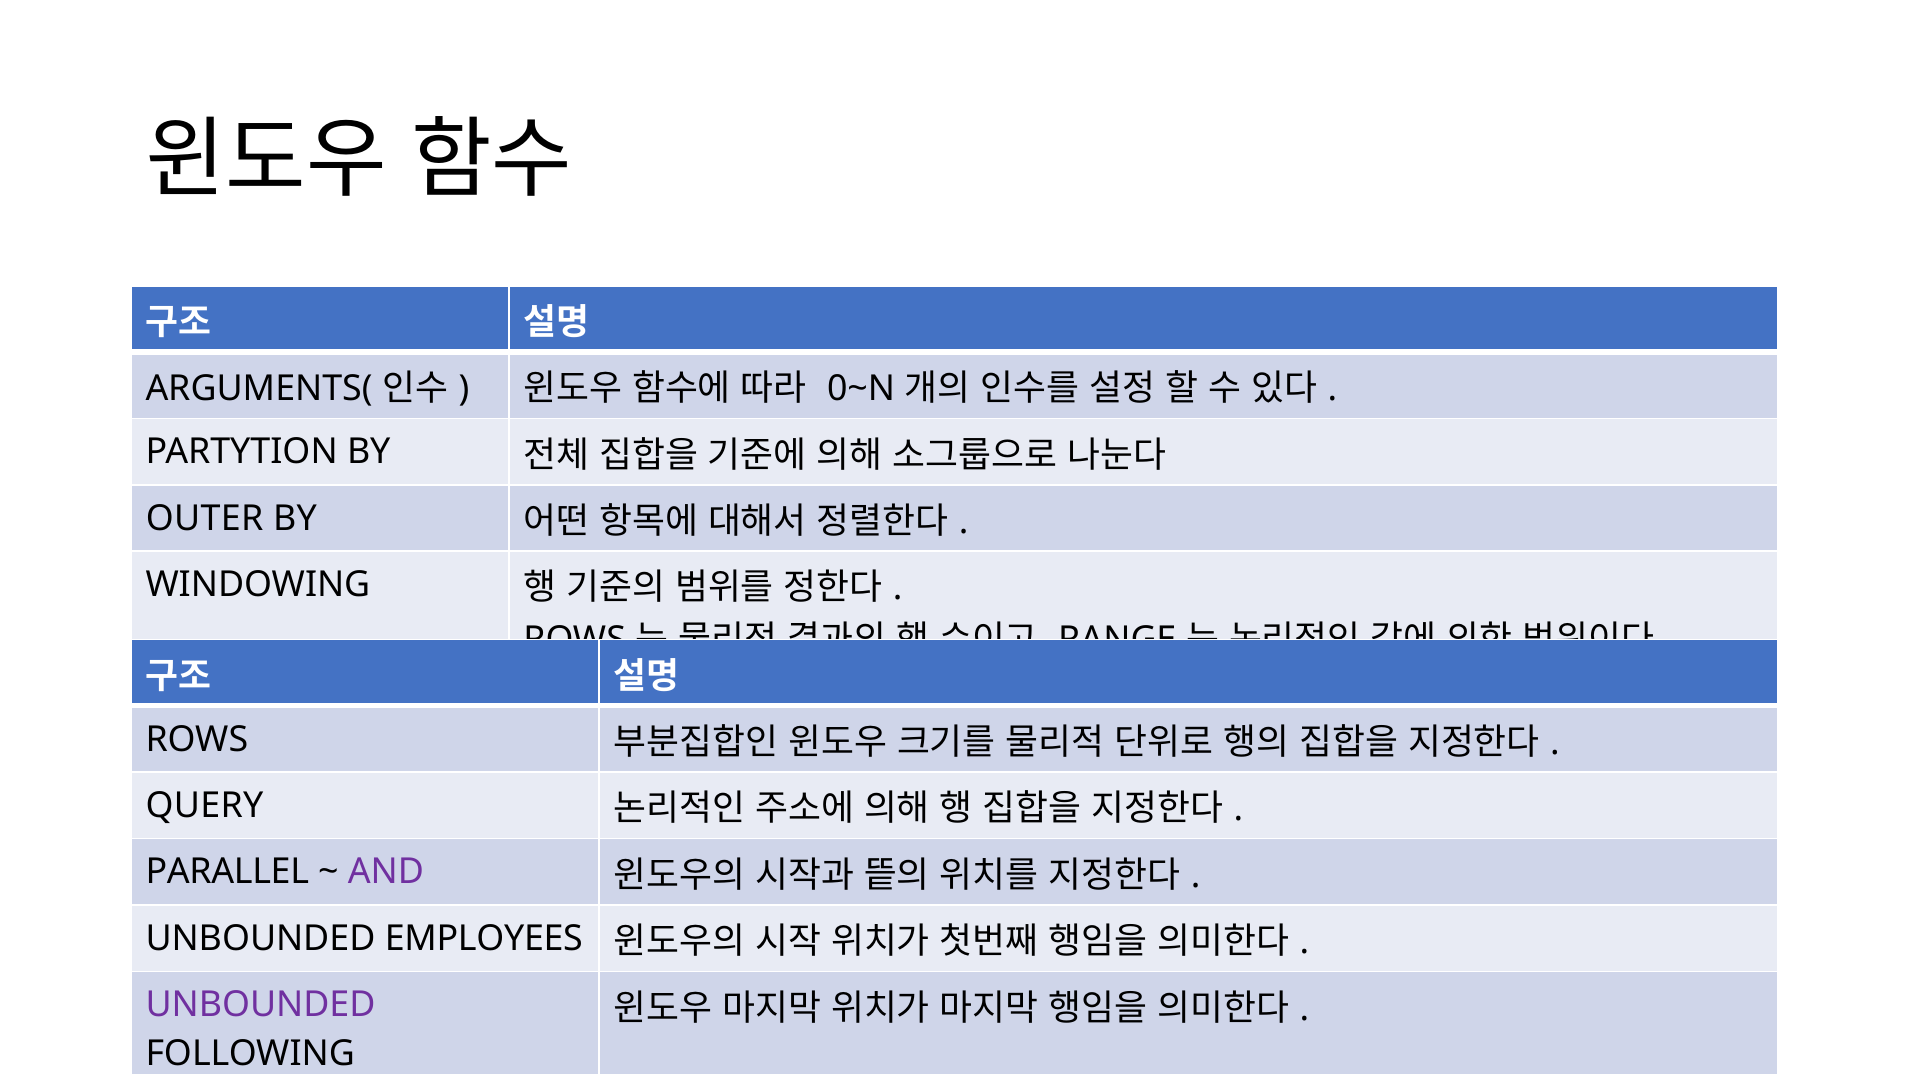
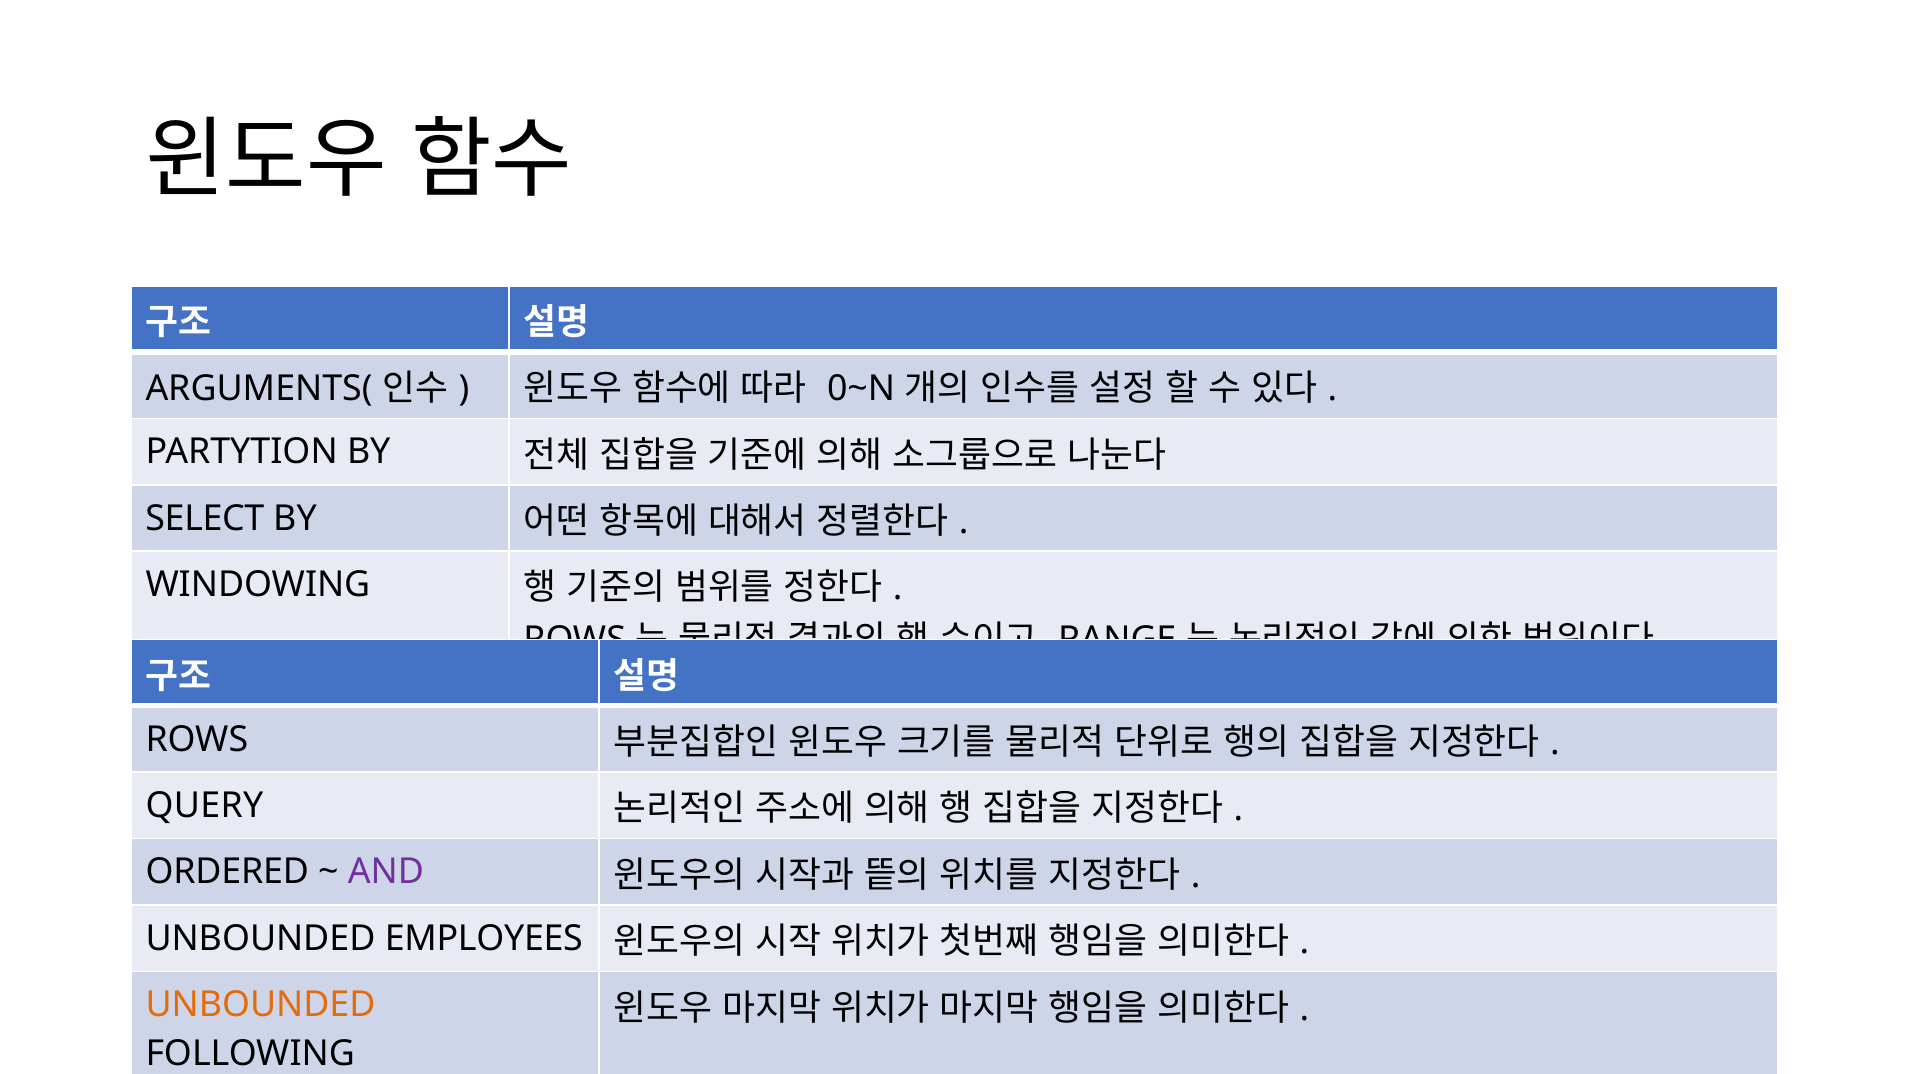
OUTER: OUTER -> SELECT
PARALLEL: PARALLEL -> ORDERED
UNBOUNDED at (260, 1005) colour: purple -> orange
